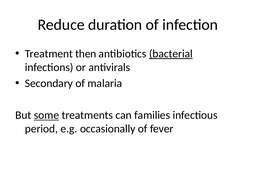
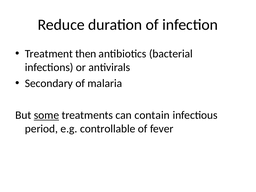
bacterial underline: present -> none
families: families -> contain
occasionally: occasionally -> controllable
